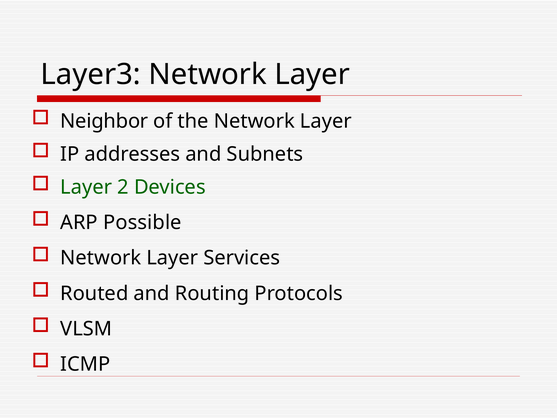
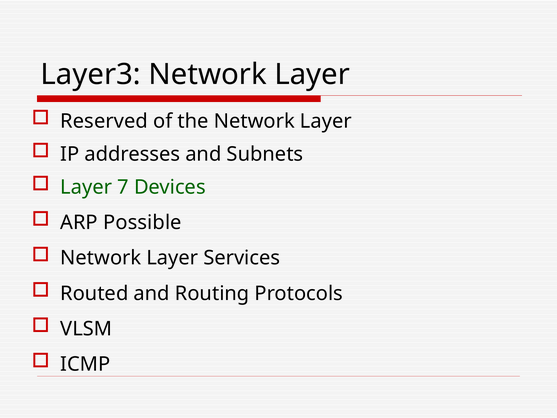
Neighbor: Neighbor -> Reserved
2: 2 -> 7
